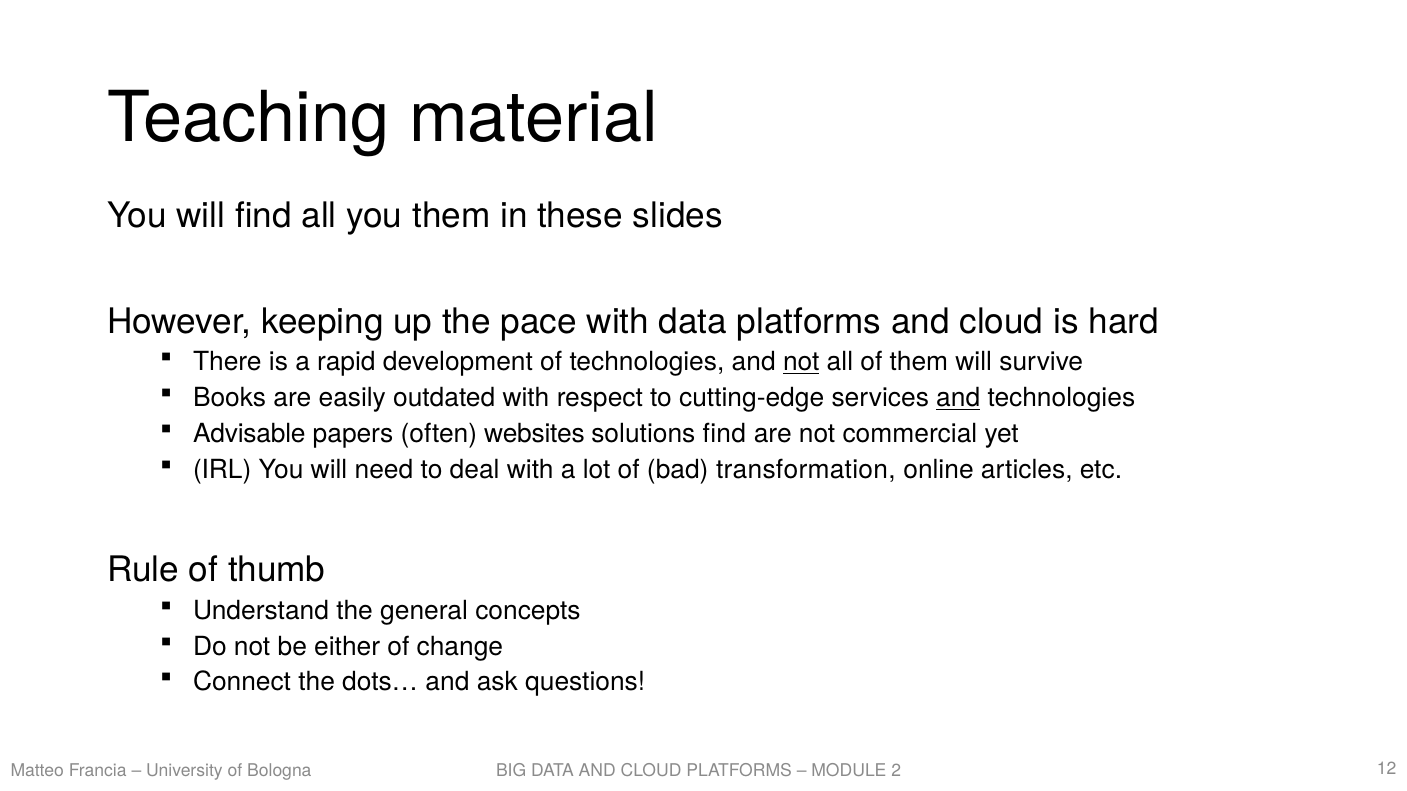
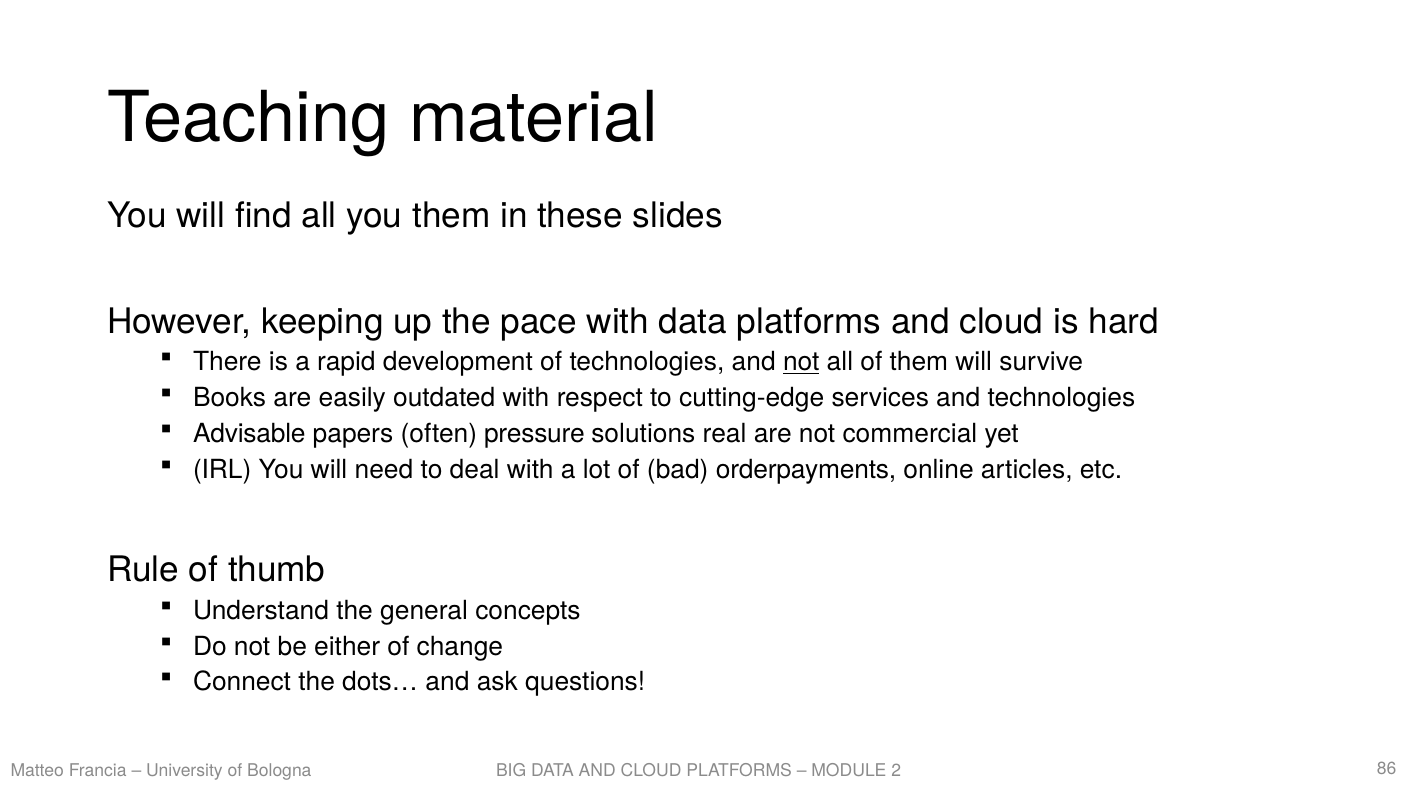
and at (958, 398) underline: present -> none
websites: websites -> pressure
solutions find: find -> real
transformation: transformation -> orderpayments
12: 12 -> 86
